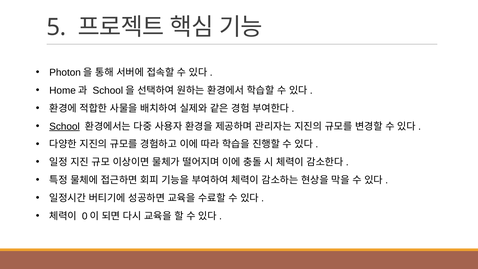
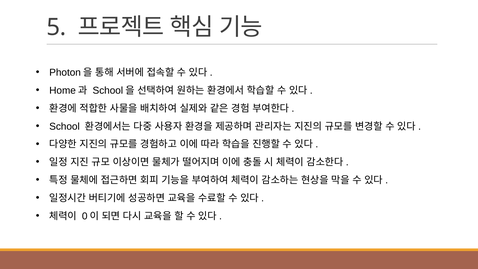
School underline: present -> none
